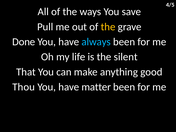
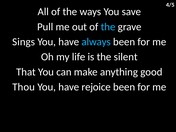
the at (108, 27) colour: yellow -> light blue
Done: Done -> Sings
matter: matter -> rejoice
